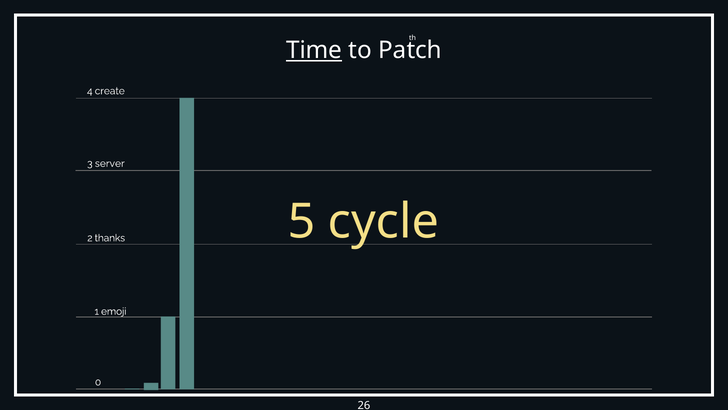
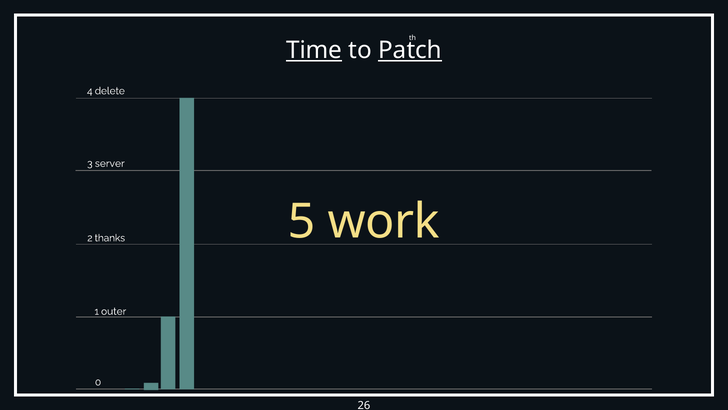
Patch underline: none -> present
create: create -> delete
cycle: cycle -> work
emoji: emoji -> outer
